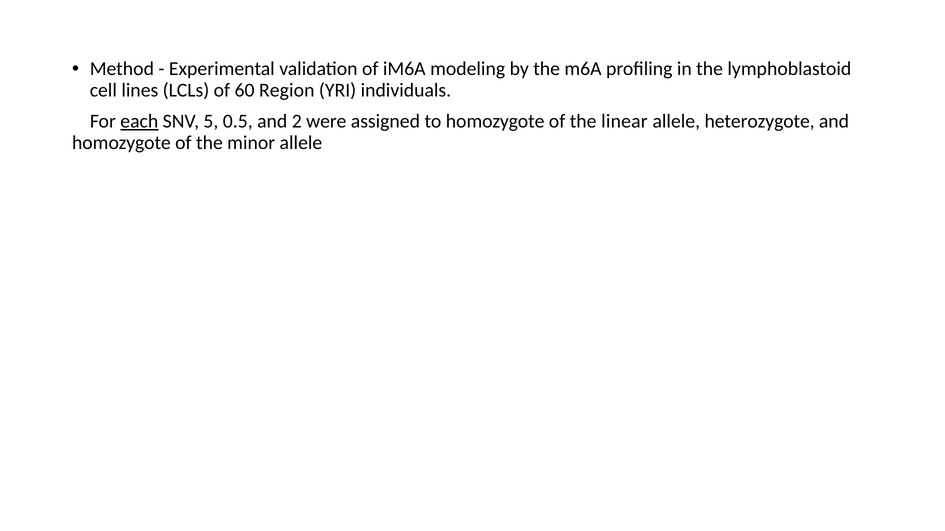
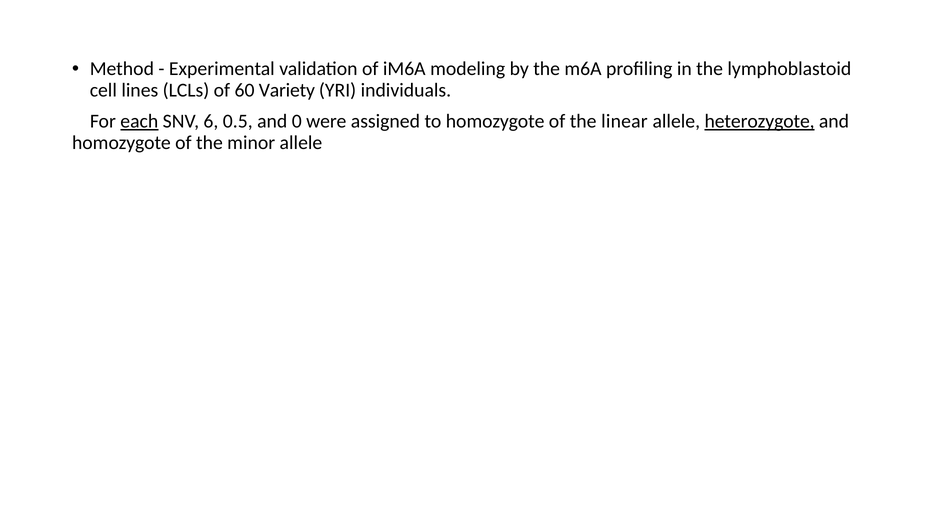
Region: Region -> Variety
5: 5 -> 6
2: 2 -> 0
heterozygote underline: none -> present
